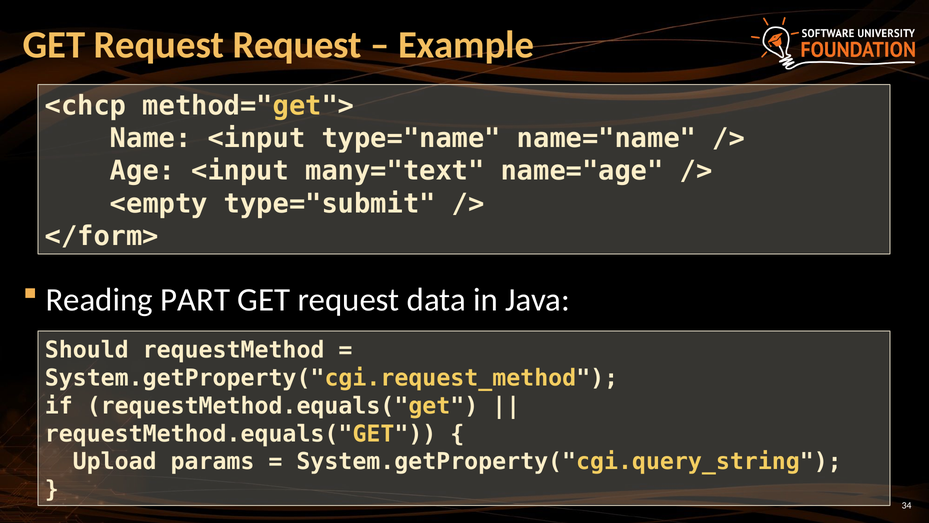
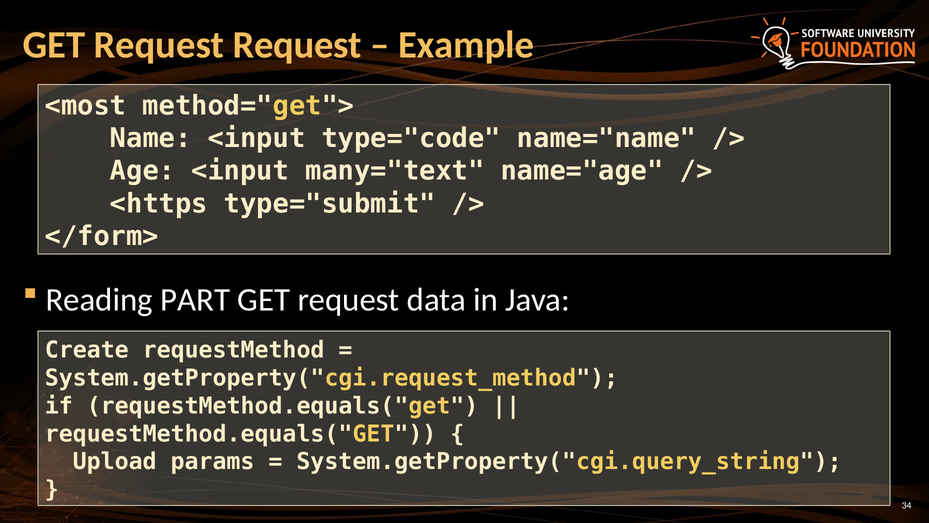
<chcp: <chcp -> <most
type="name: type="name -> type="code
<empty: <empty -> <https
Should: Should -> Create
